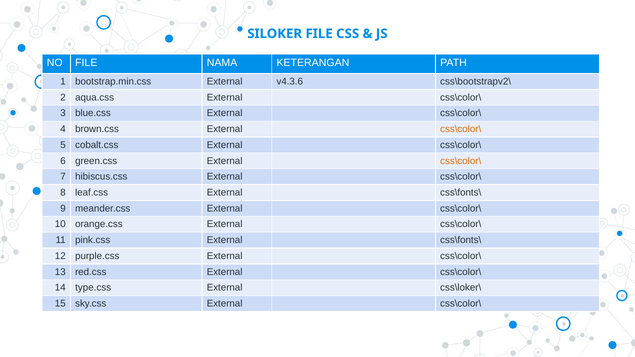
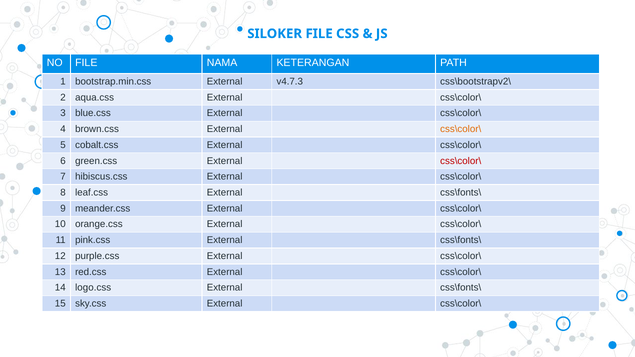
v4.3.6: v4.3.6 -> v4.7.3
css\color\ at (461, 161) colour: orange -> red
type.css: type.css -> logo.css
css\loker\ at (461, 288): css\loker\ -> css\fonts\
